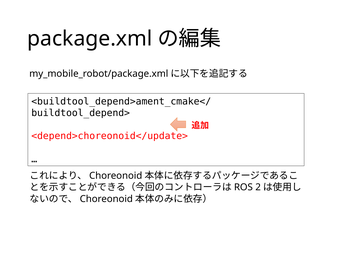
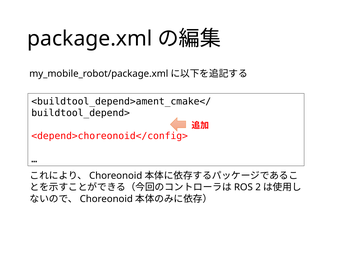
<depend>choreonoid</update>: <depend>choreonoid</update> -> <depend>choreonoid</config>
